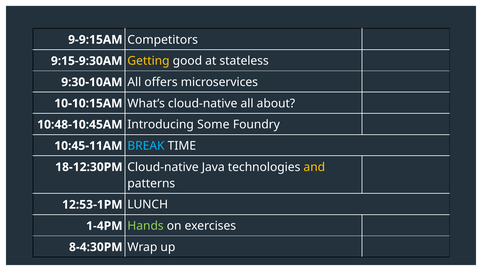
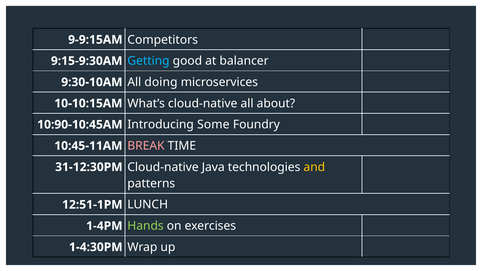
Getting colour: yellow -> light blue
stateless: stateless -> balancer
offers: offers -> doing
10:48-10:45AM: 10:48-10:45AM -> 10:90-10:45AM
BREAK colour: light blue -> pink
18-12:30PM: 18-12:30PM -> 31-12:30PM
12:53-1PM: 12:53-1PM -> 12:51-1PM
8-4:30PM: 8-4:30PM -> 1-4:30PM
